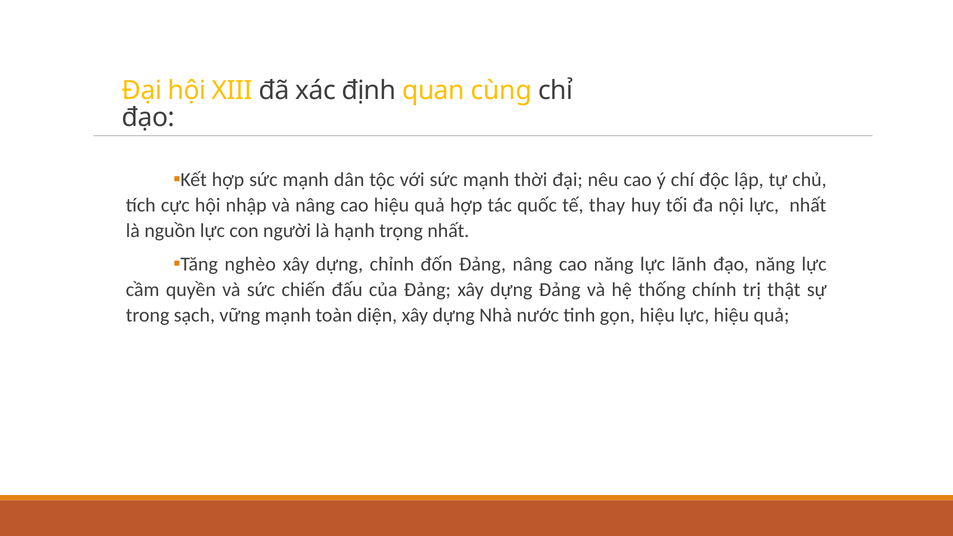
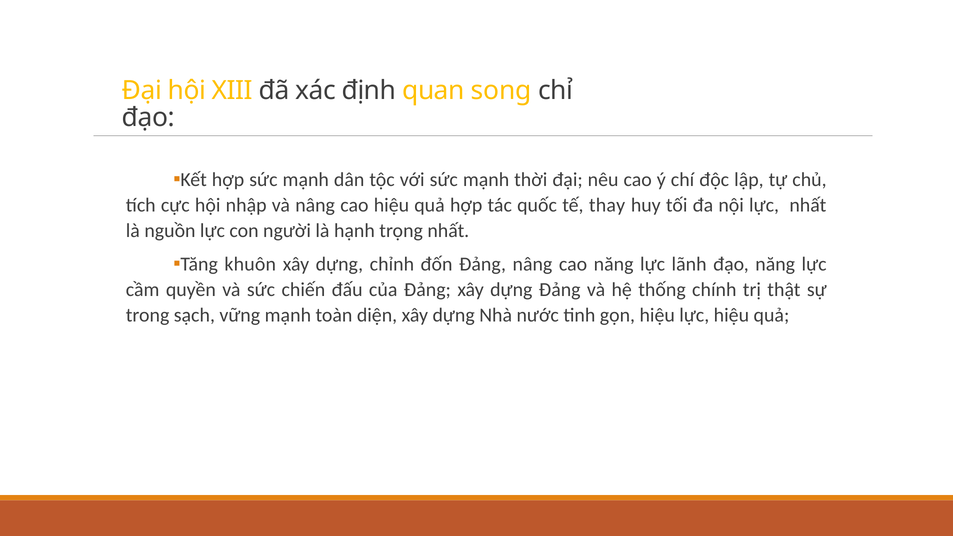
cùng: cùng -> song
nghèo: nghèo -> khuôn
